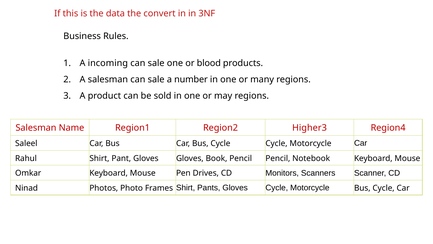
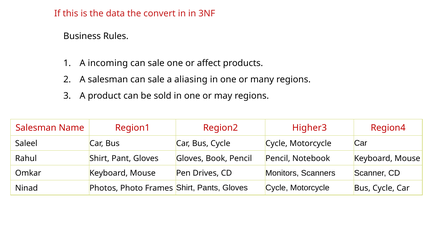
blood: blood -> affect
number: number -> aliasing
